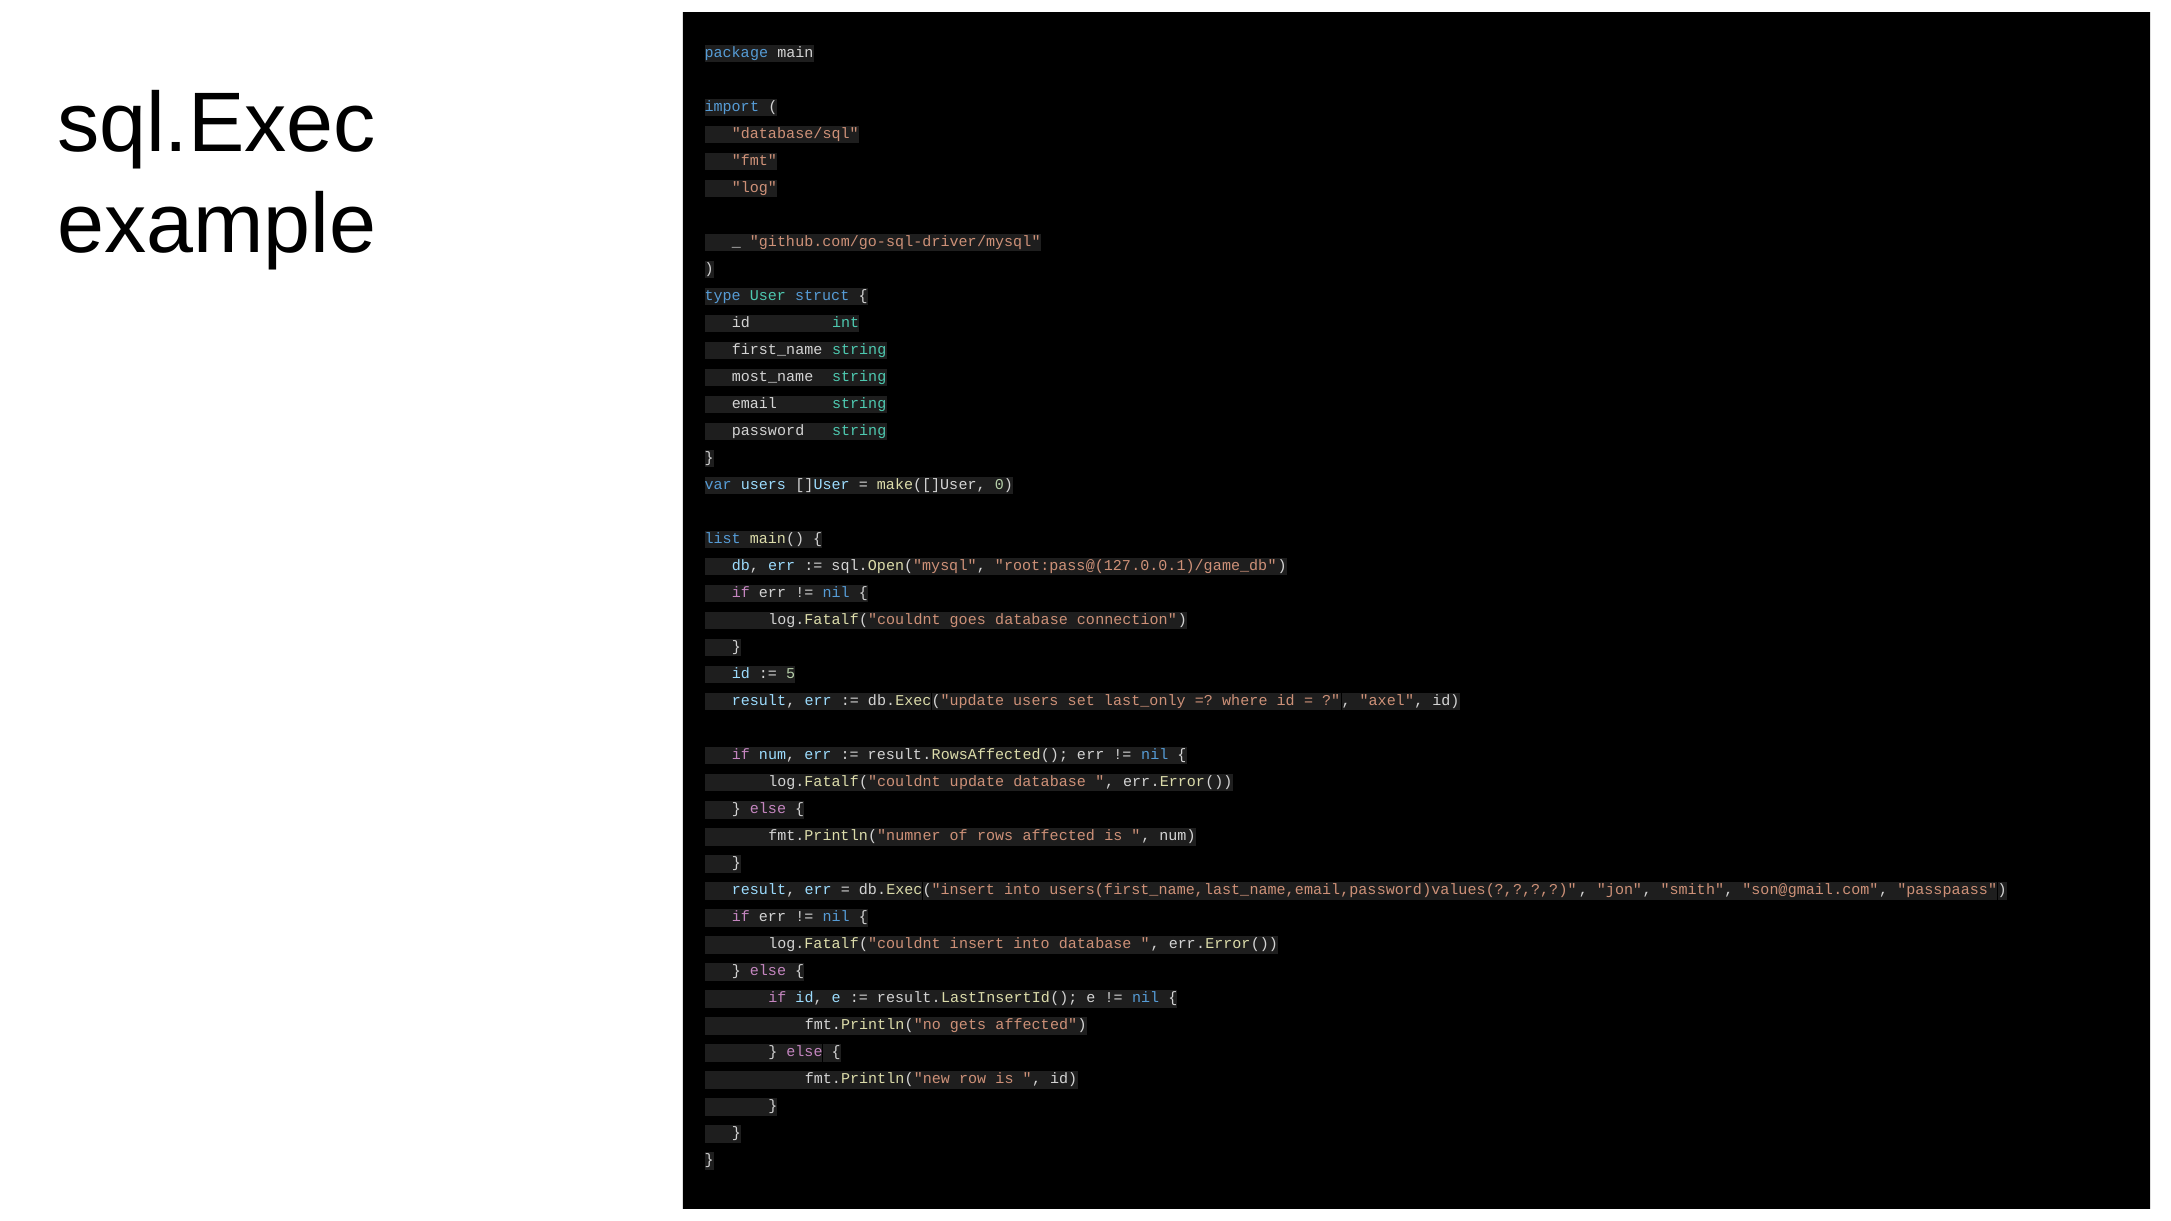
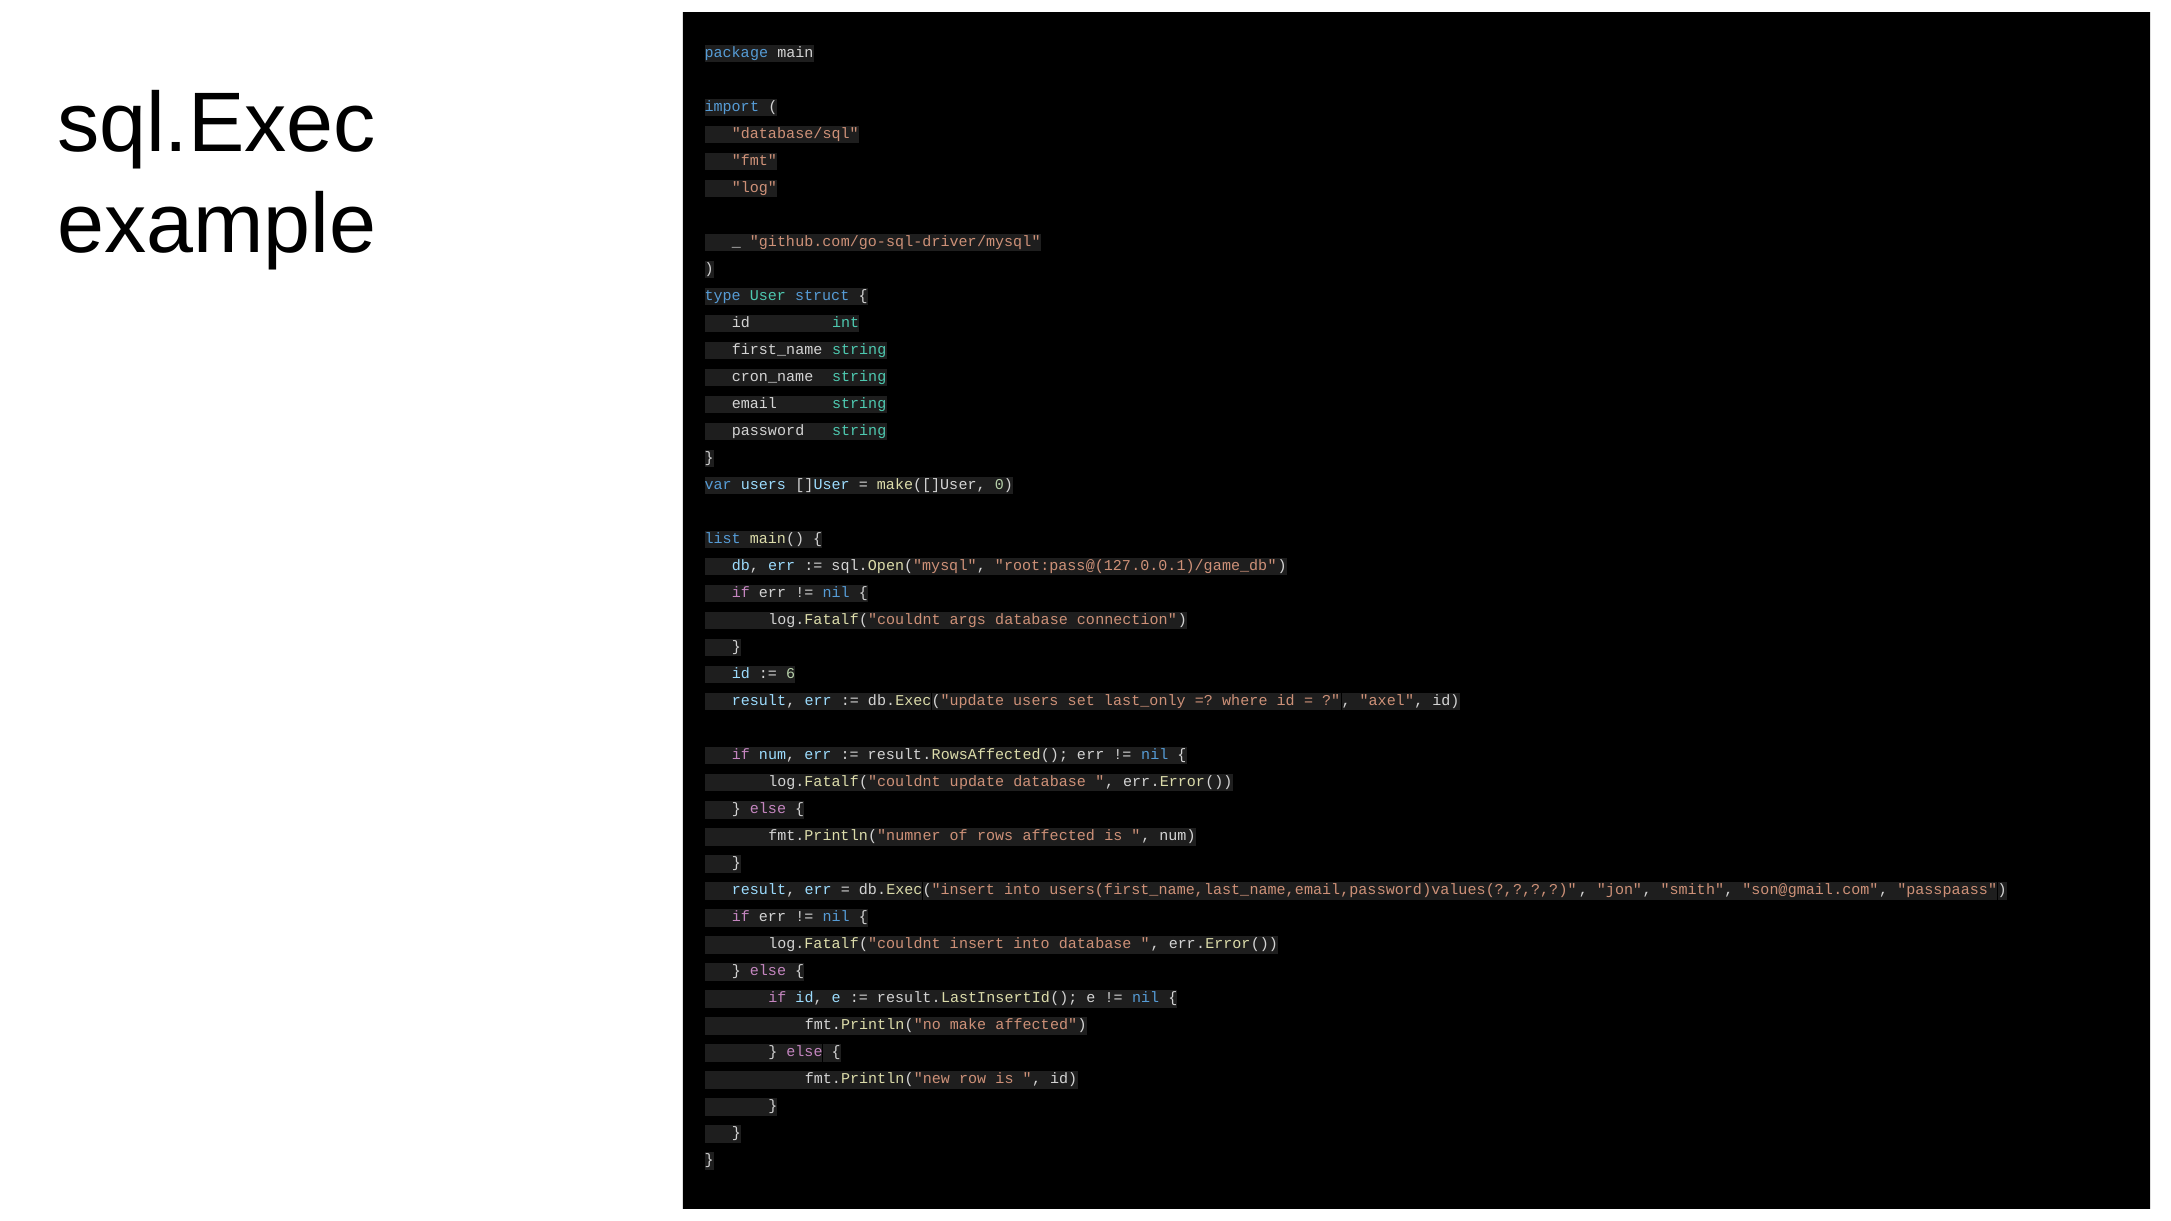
most_name: most_name -> cron_name
goes: goes -> args
5: 5 -> 6
gets: gets -> make
